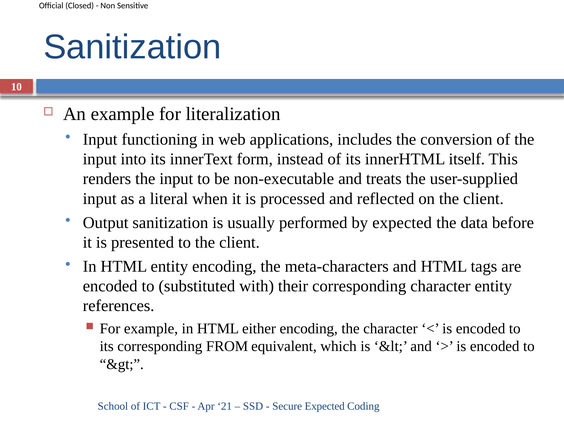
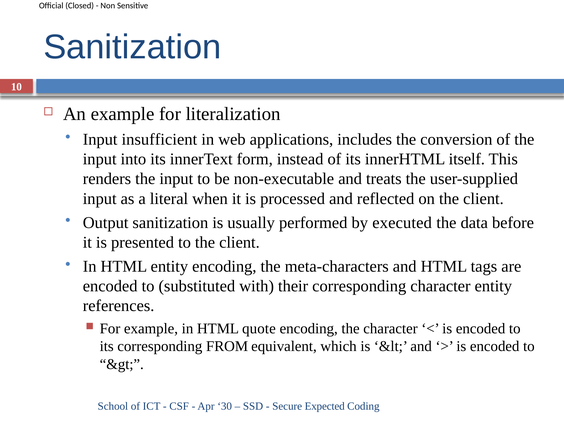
functioning: functioning -> insufficient
by expected: expected -> executed
either: either -> quote
21: 21 -> 30
